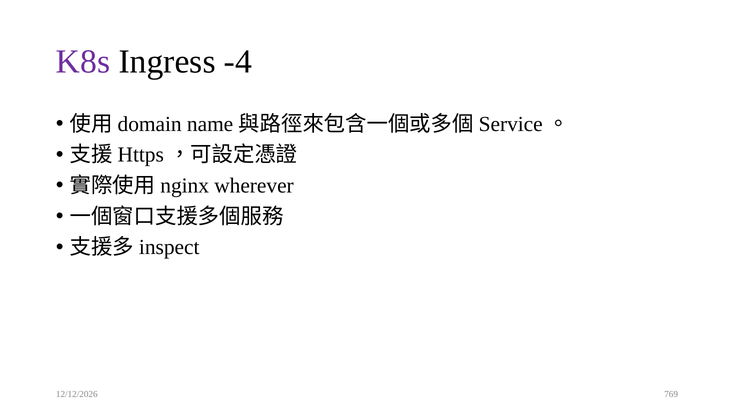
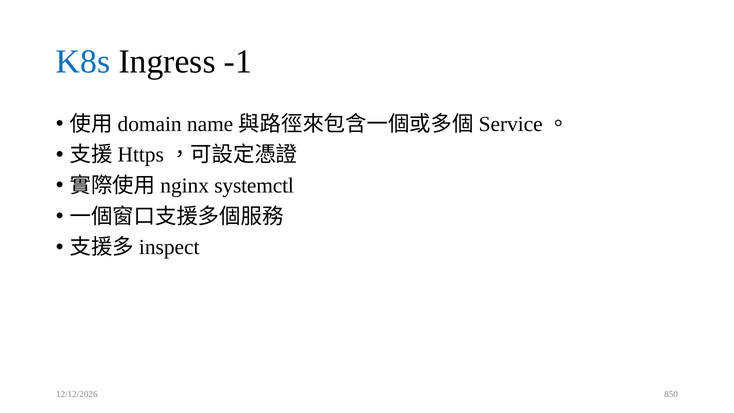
K8s colour: purple -> blue
-4: -4 -> -1
wherever: wherever -> systemctl
769: 769 -> 850
